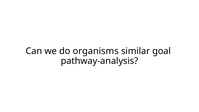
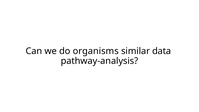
goal: goal -> data
